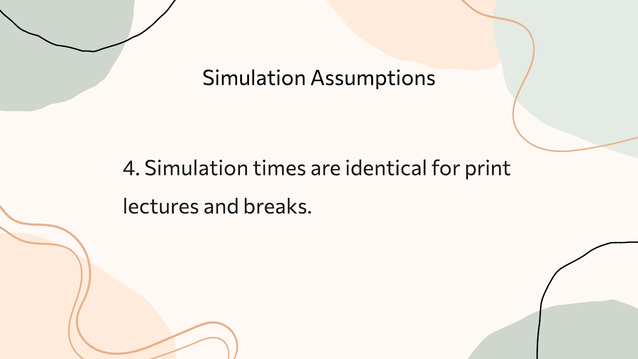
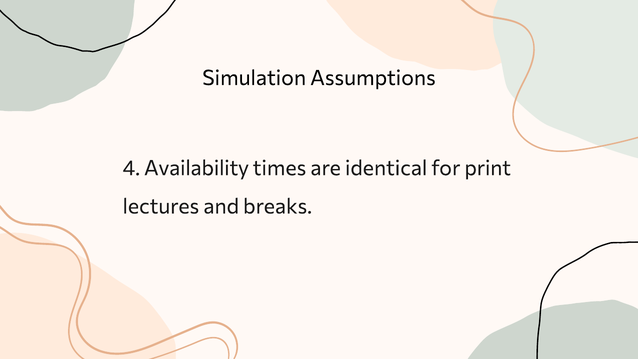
4 Simulation: Simulation -> Availability
